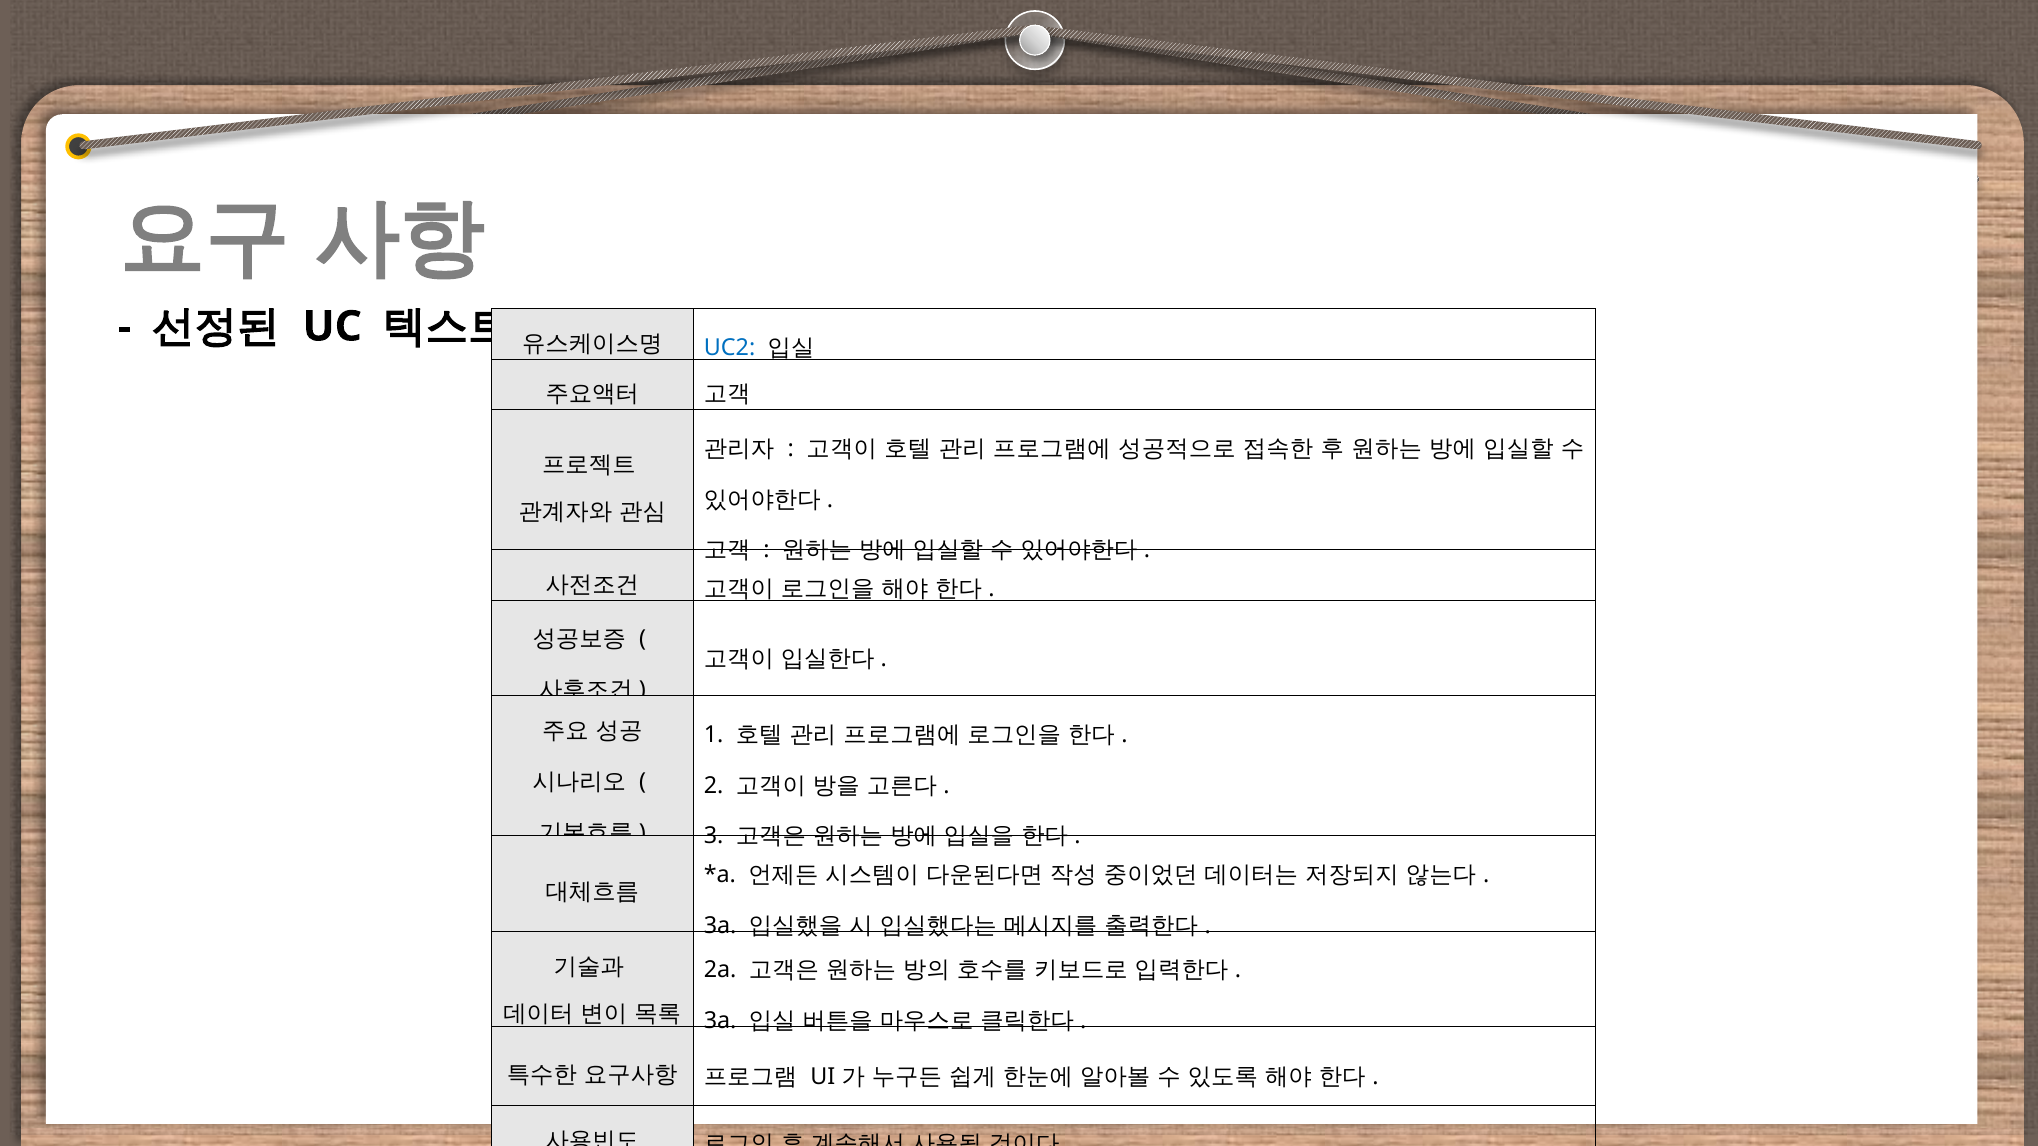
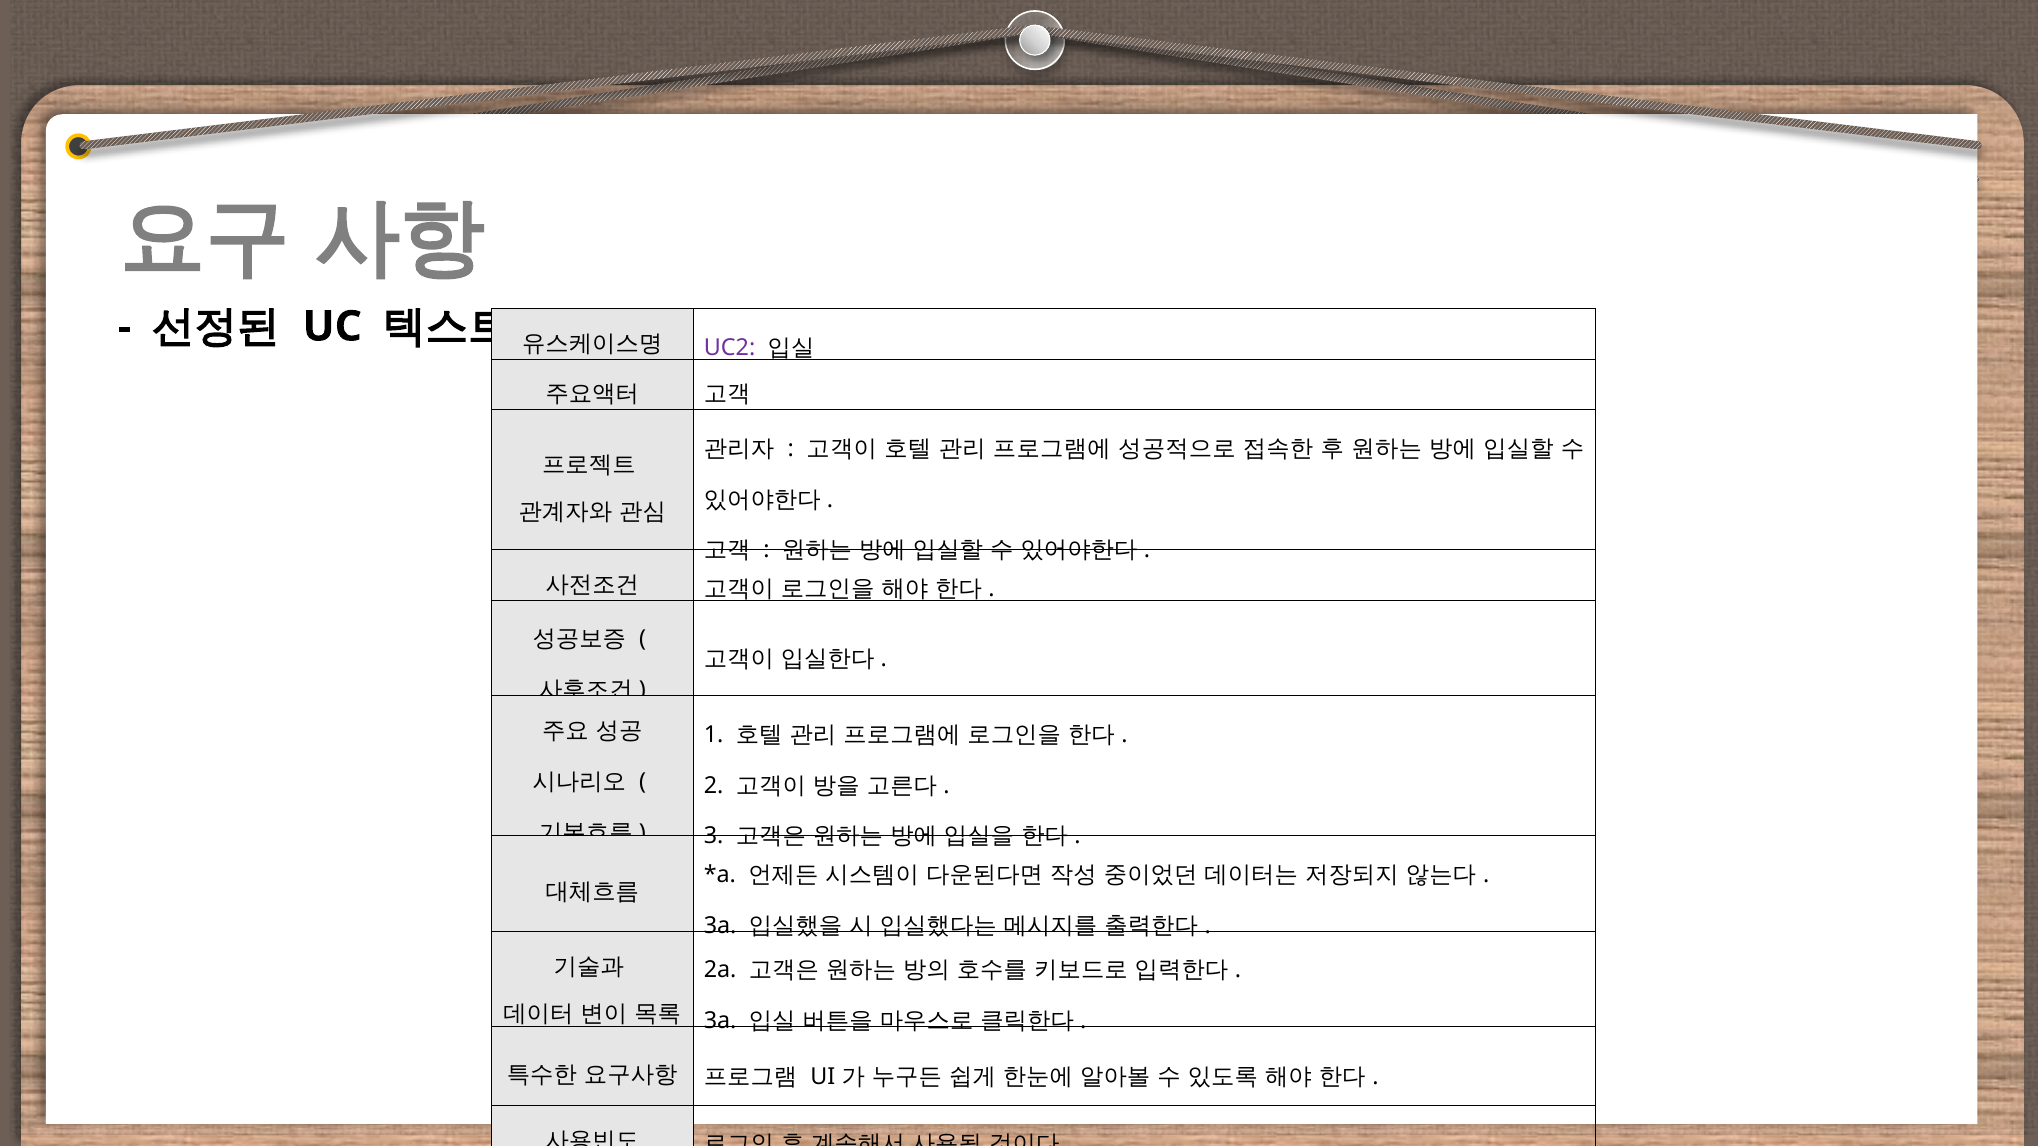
UC2 colour: blue -> purple
